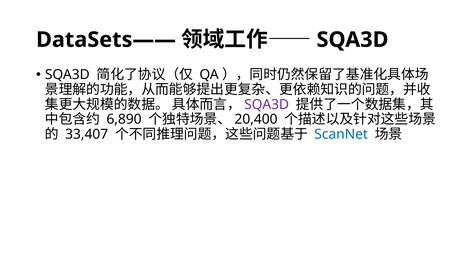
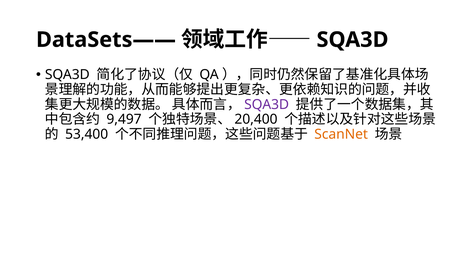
6,890: 6,890 -> 9,497
33,407: 33,407 -> 53,400
ScanNet colour: blue -> orange
